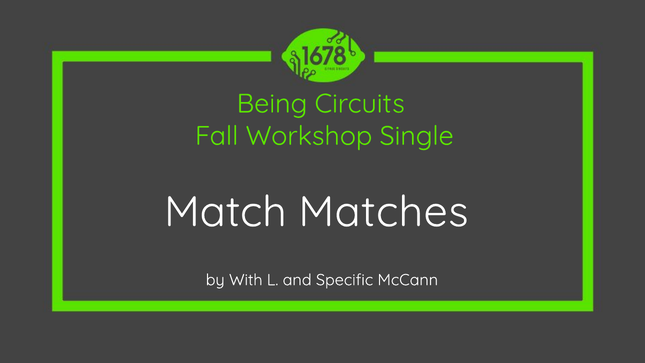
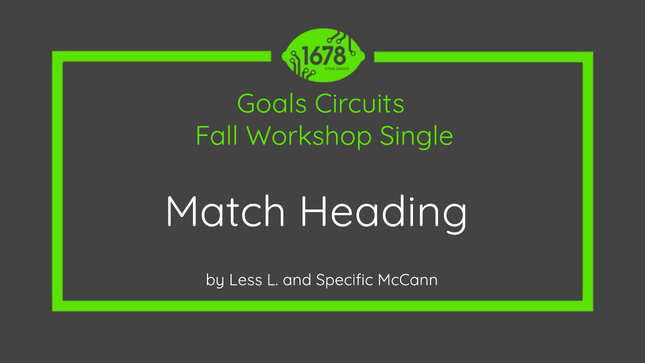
Being: Being -> Goals
Matches: Matches -> Heading
With: With -> Less
